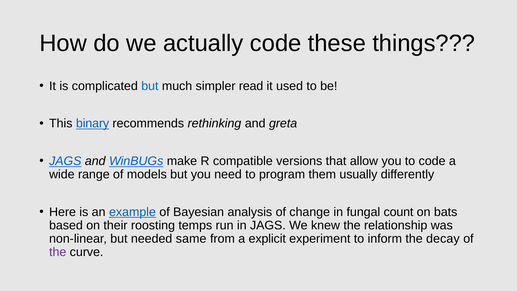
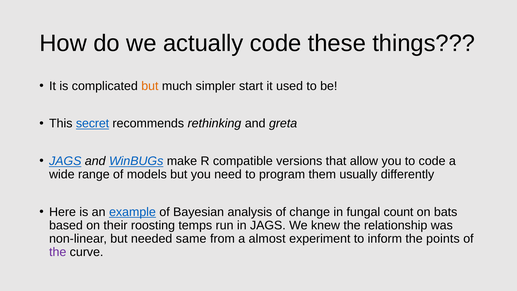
but at (150, 86) colour: blue -> orange
read: read -> start
binary: binary -> secret
explicit: explicit -> almost
decay: decay -> points
